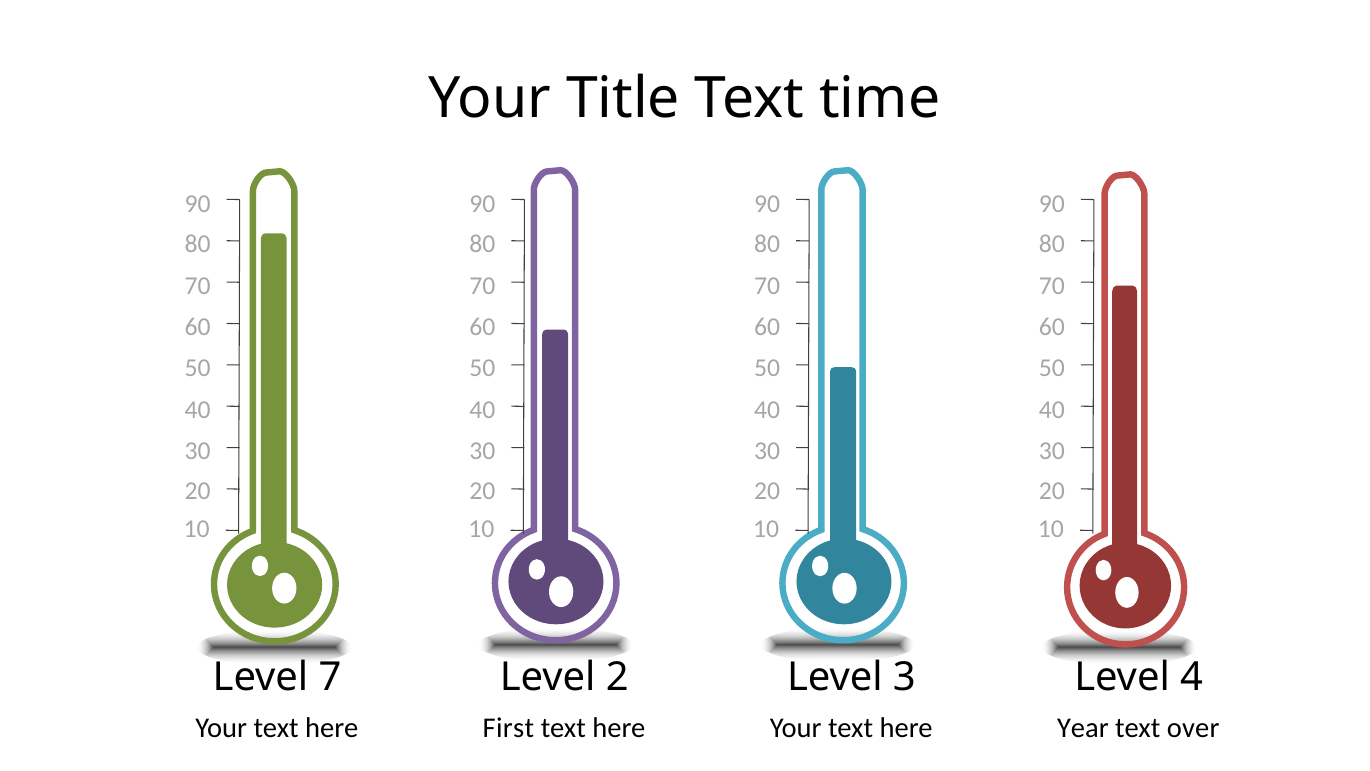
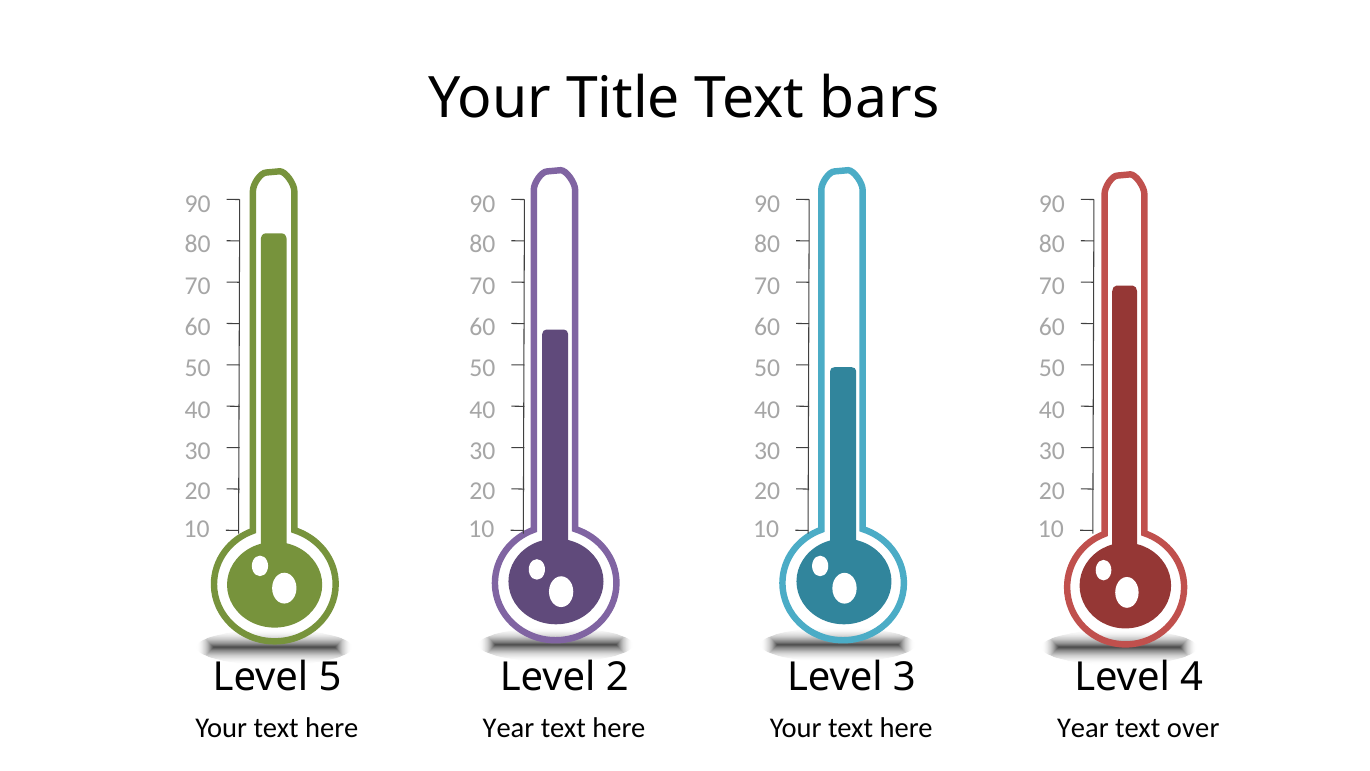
time: time -> bars
7: 7 -> 5
First at (508, 728): First -> Year
